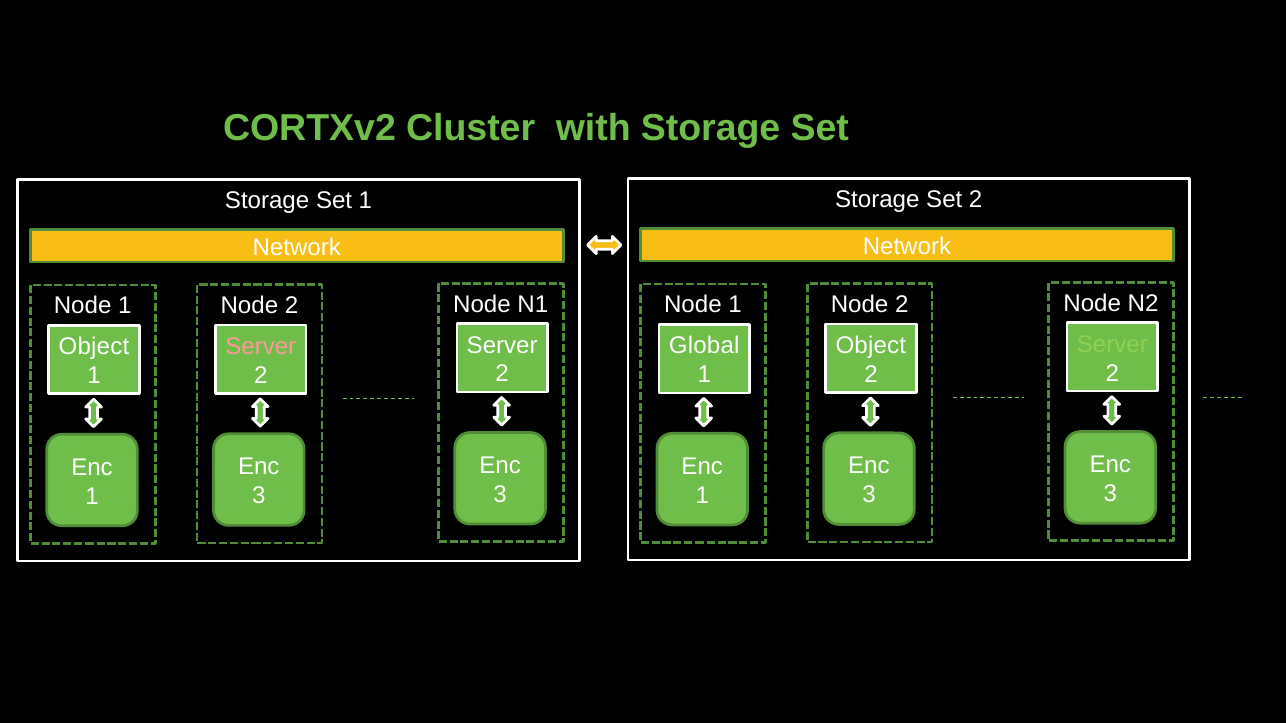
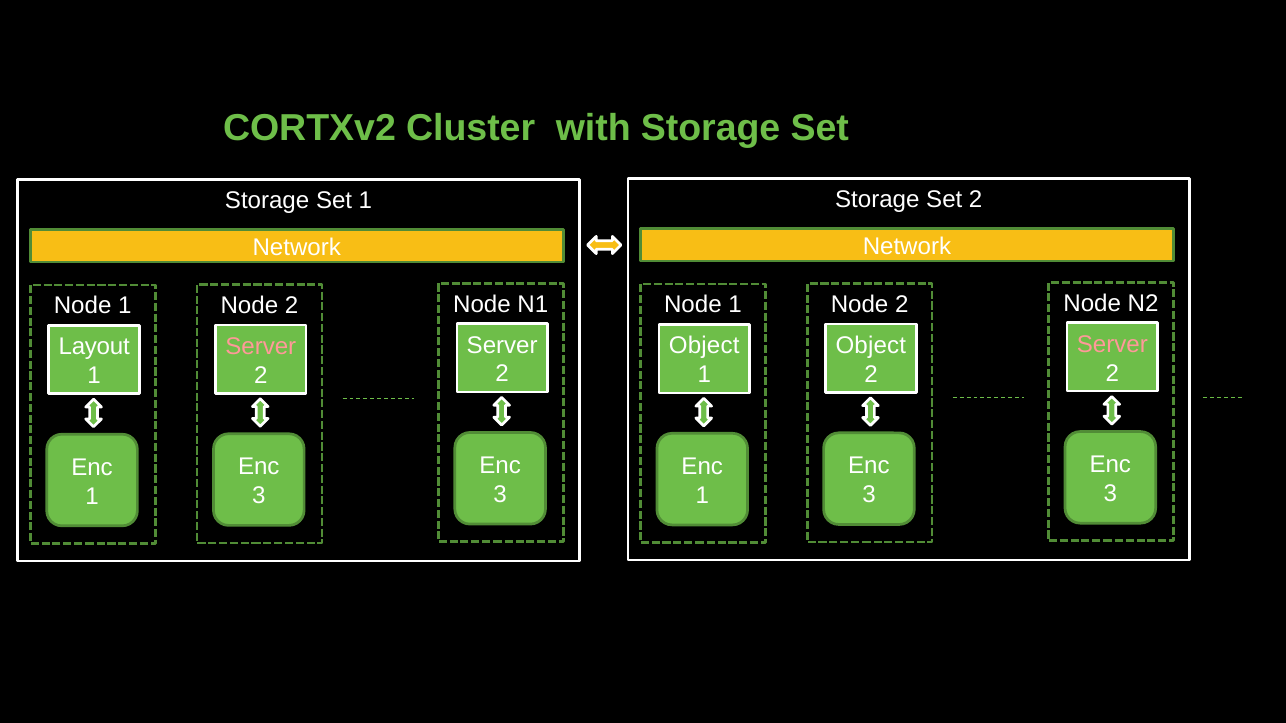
Server at (1112, 344) colour: light green -> pink
Global at (704, 346): Global -> Object
Object at (94, 347): Object -> Layout
